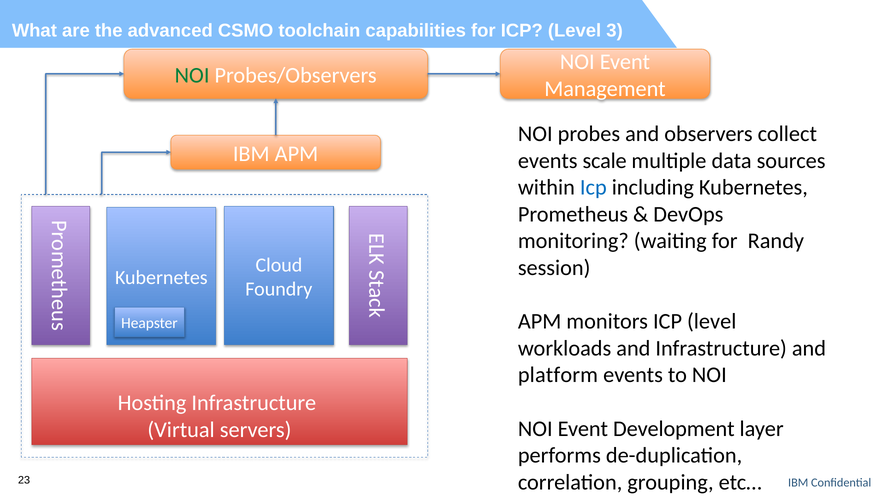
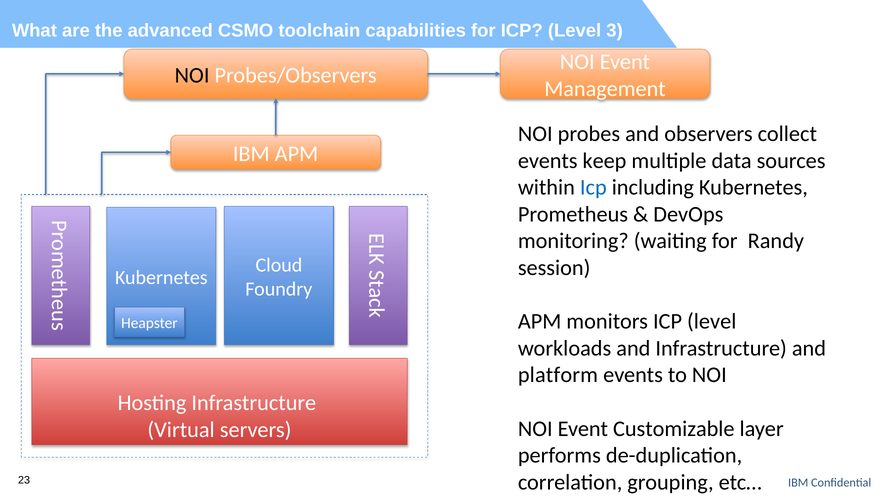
NOI at (192, 75) colour: green -> black
scale: scale -> keep
Development: Development -> Customizable
